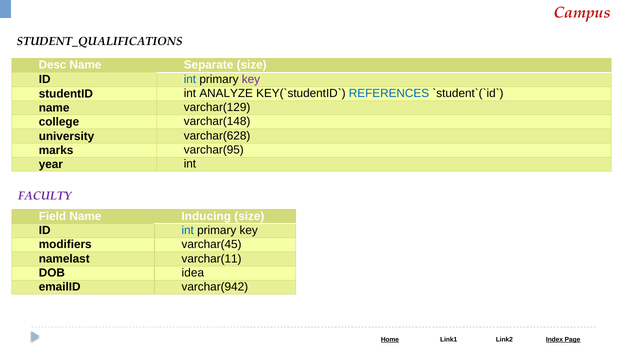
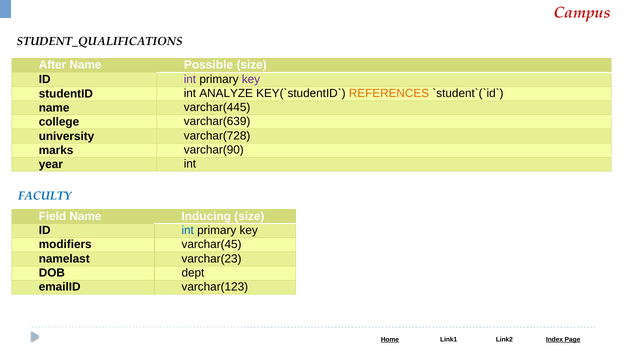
Desc: Desc -> After
Separate: Separate -> Possible
int at (190, 79) colour: blue -> purple
REFERENCES colour: blue -> orange
varchar(129: varchar(129 -> varchar(445
varchar(148: varchar(148 -> varchar(639
varchar(628: varchar(628 -> varchar(728
varchar(95: varchar(95 -> varchar(90
FACULTY colour: purple -> blue
varchar(11: varchar(11 -> varchar(23
idea: idea -> dept
varchar(942: varchar(942 -> varchar(123
